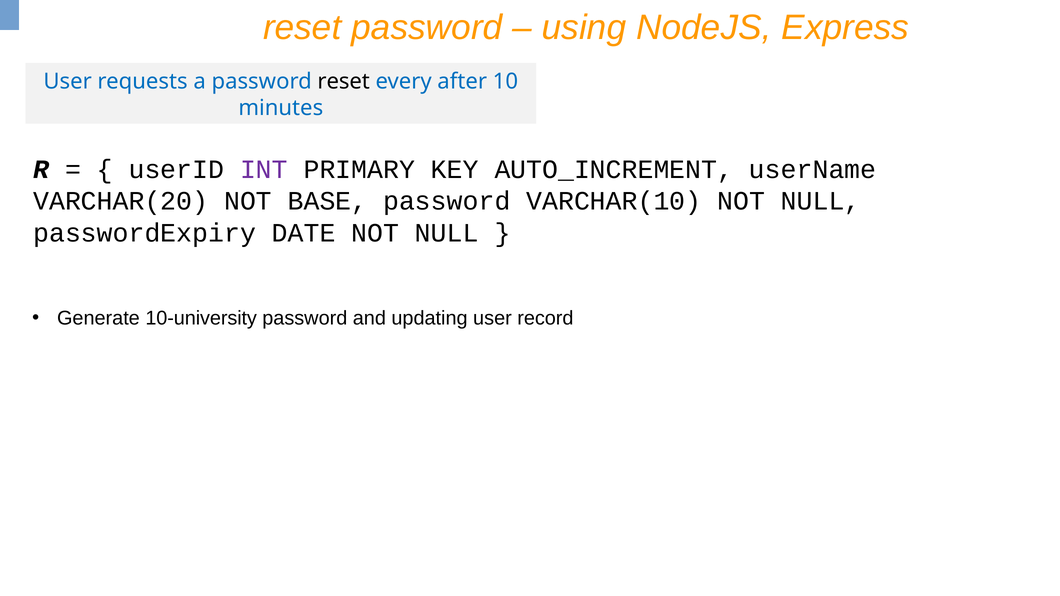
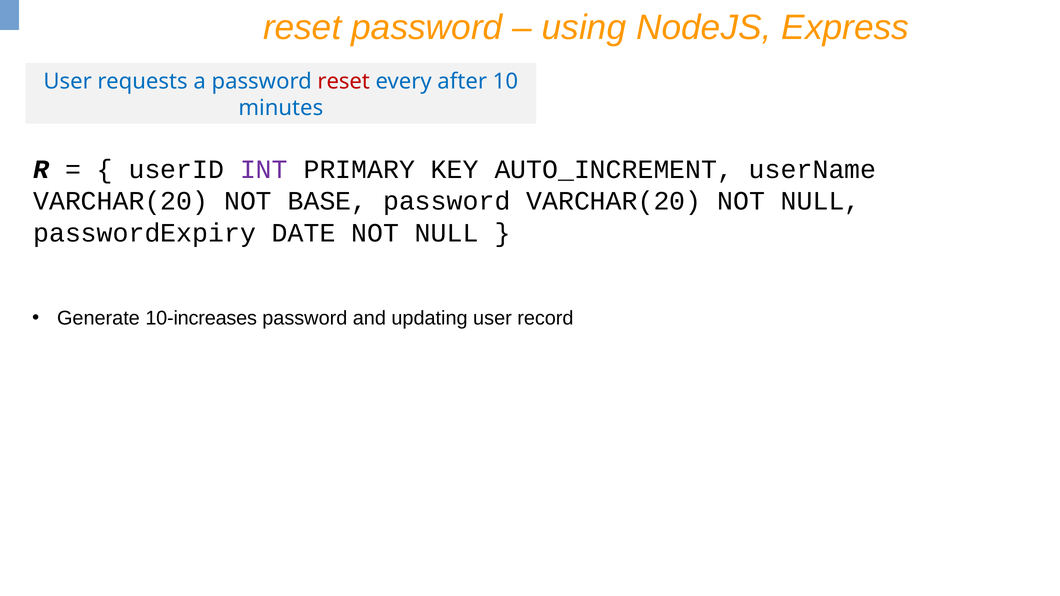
reset at (344, 82) colour: black -> red
password VARCHAR(10: VARCHAR(10 -> VARCHAR(20
10-university: 10-university -> 10-increases
